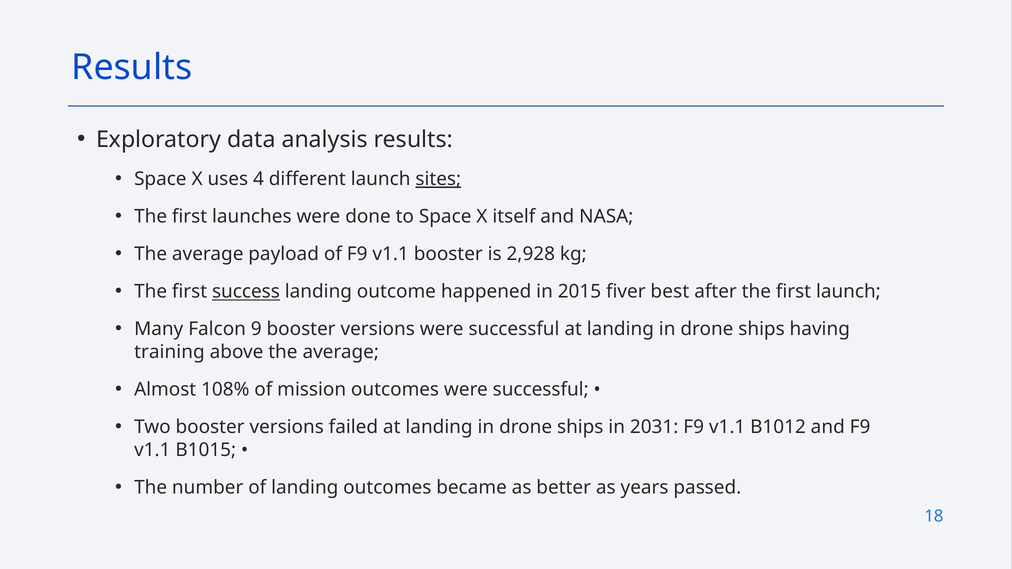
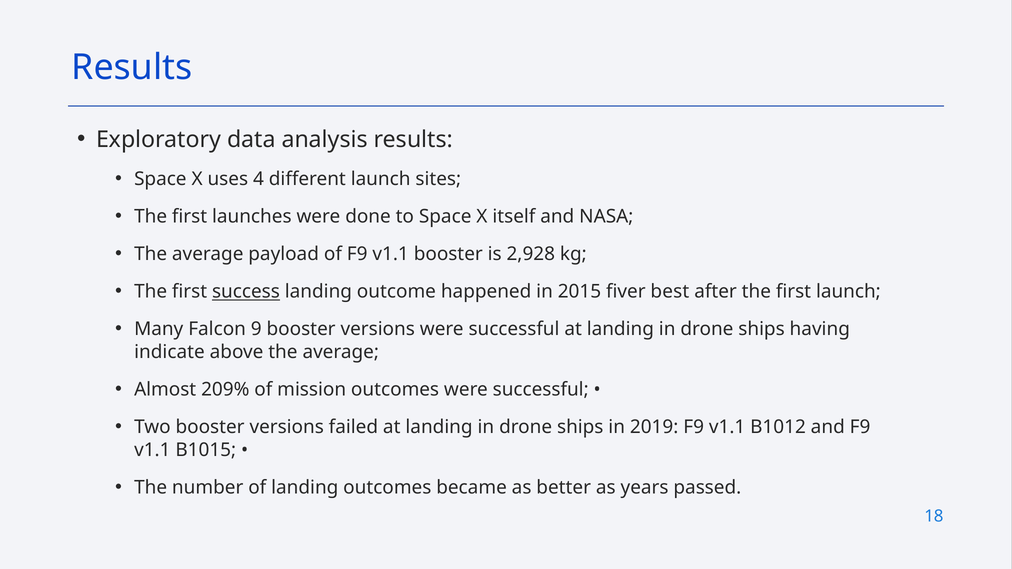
sites underline: present -> none
training: training -> indicate
108%: 108% -> 209%
2031: 2031 -> 2019
